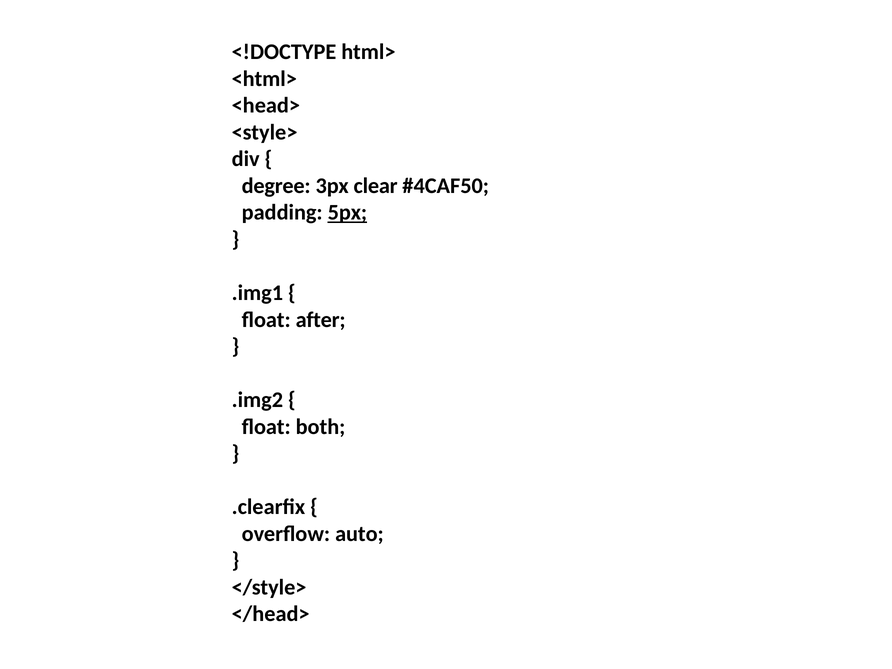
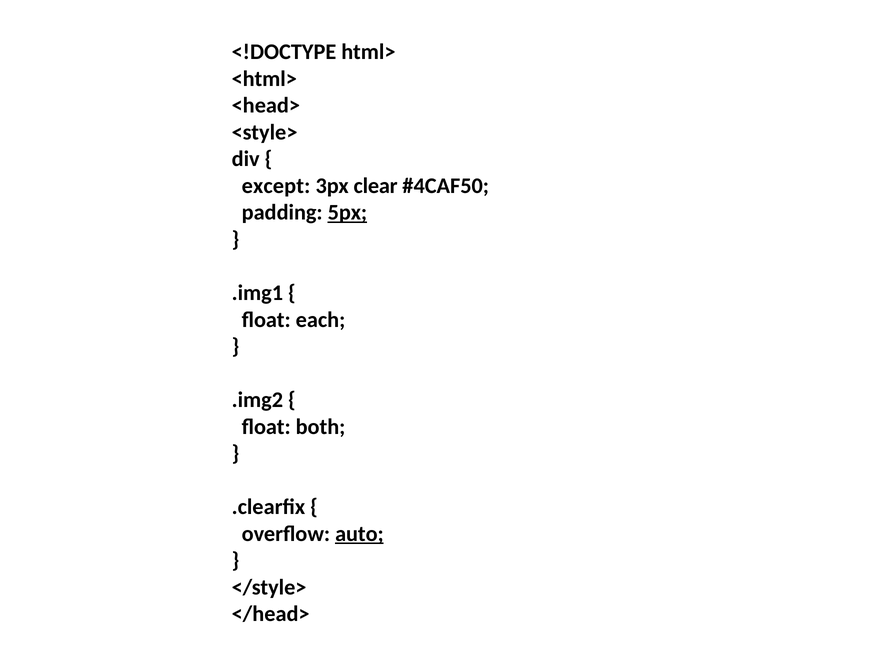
degree: degree -> except
after: after -> each
auto underline: none -> present
